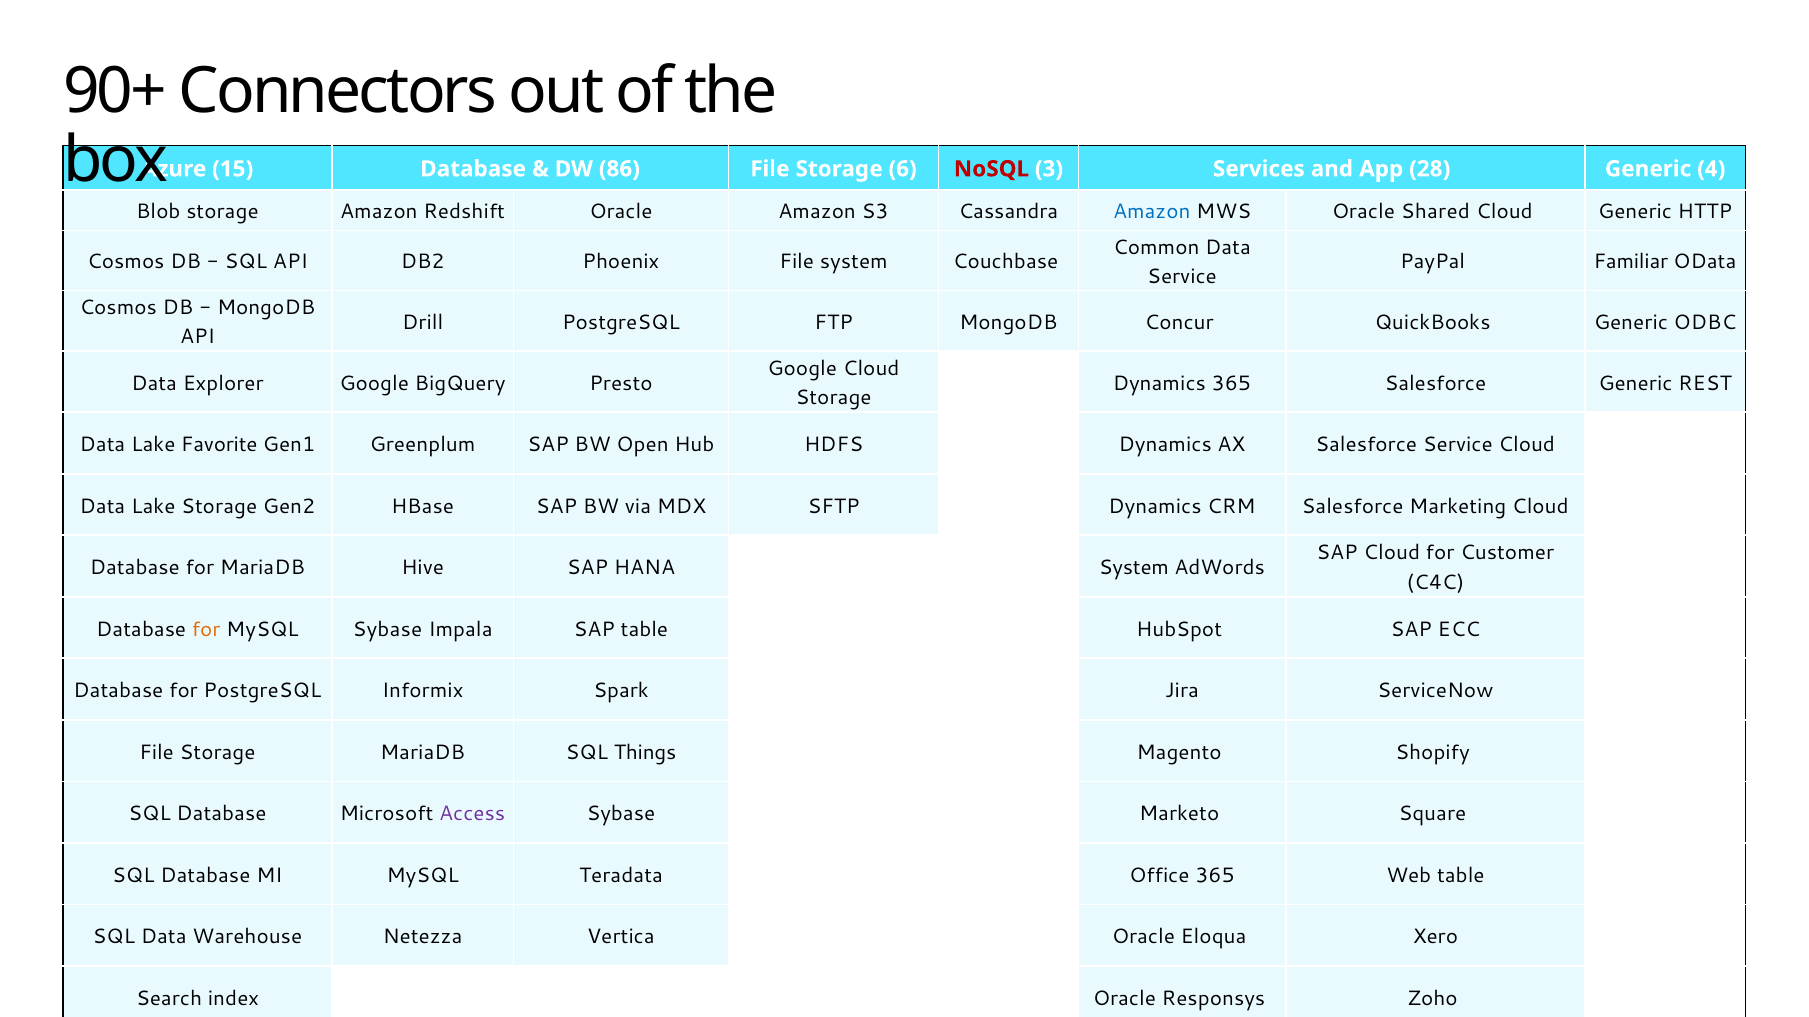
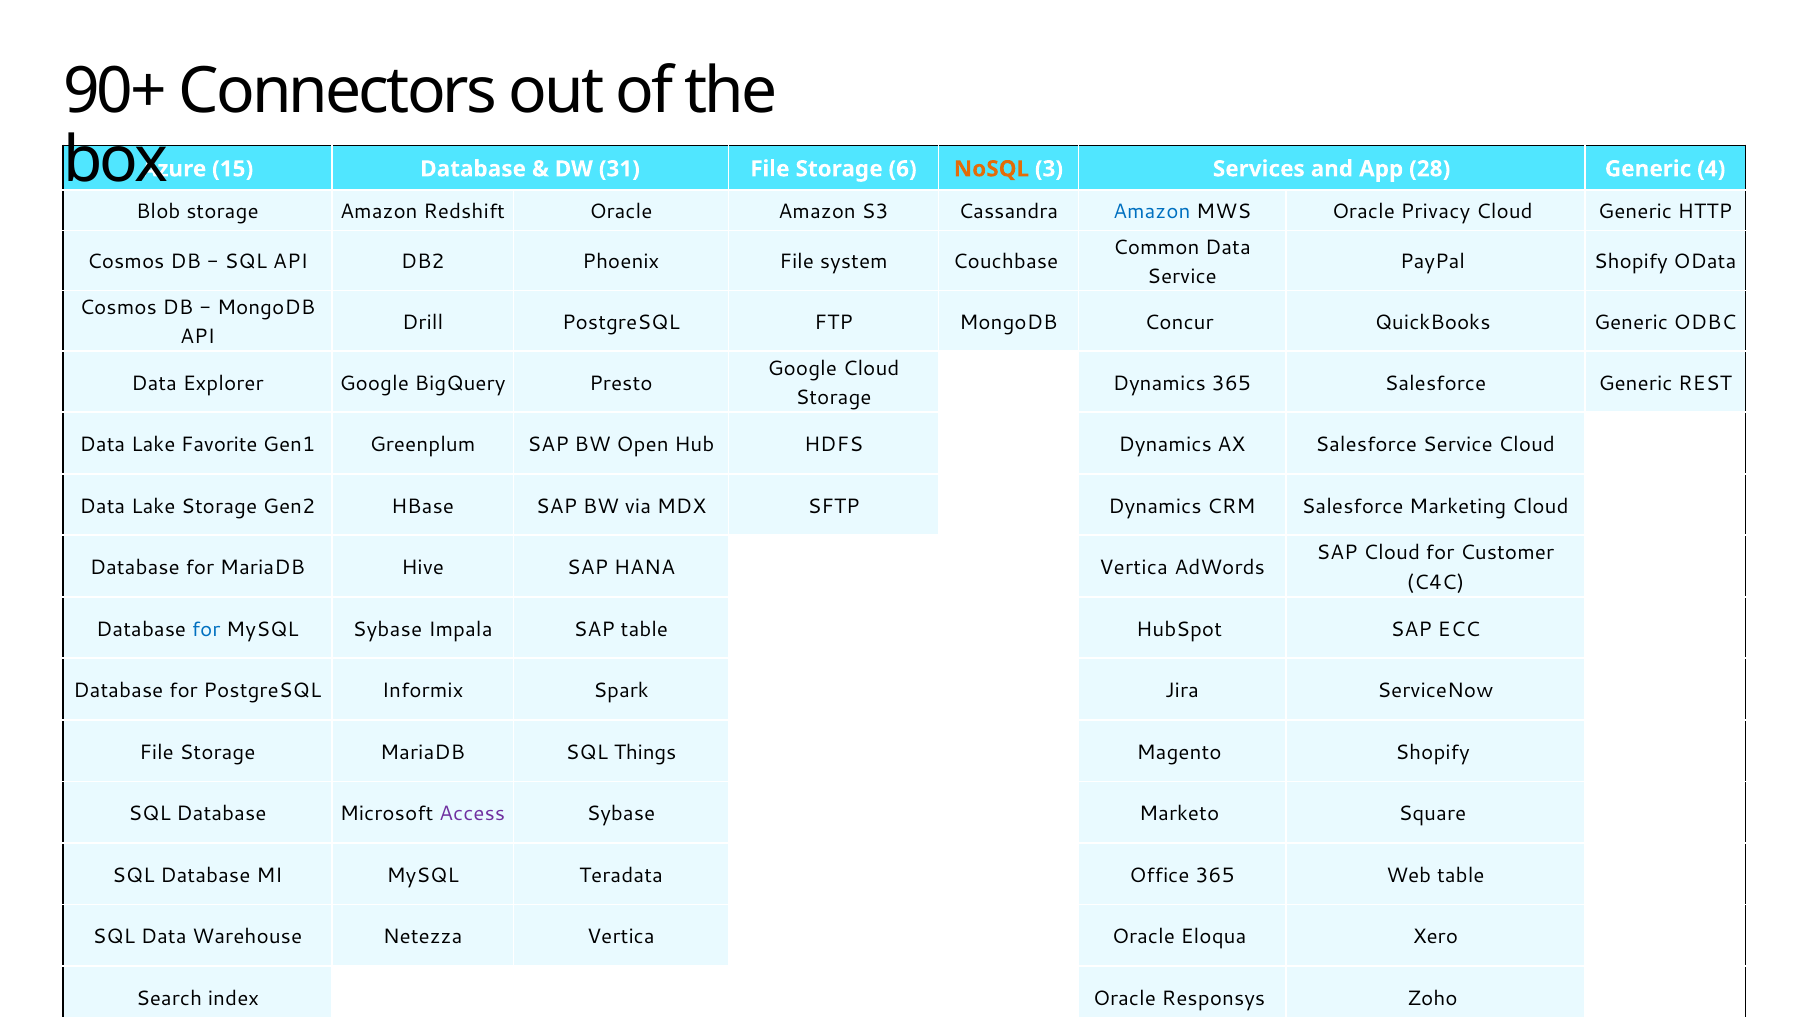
86: 86 -> 31
NoSQL colour: red -> orange
Shared: Shared -> Privacy
PayPal Familiar: Familiar -> Shopify
HANA System: System -> Vertica
for at (206, 630) colour: orange -> blue
